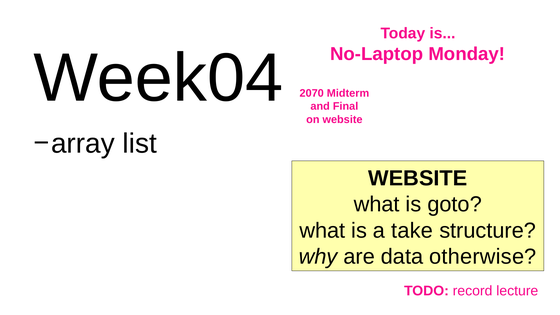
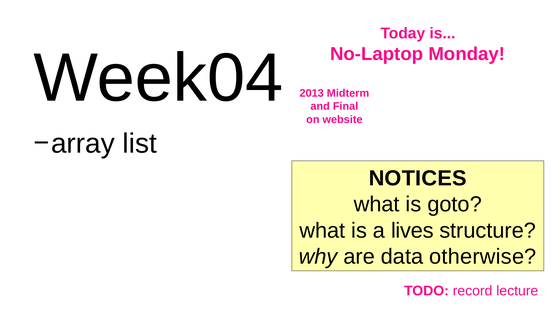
2070: 2070 -> 2013
WEBSITE at (418, 178): WEBSITE -> NOTICES
take: take -> lives
